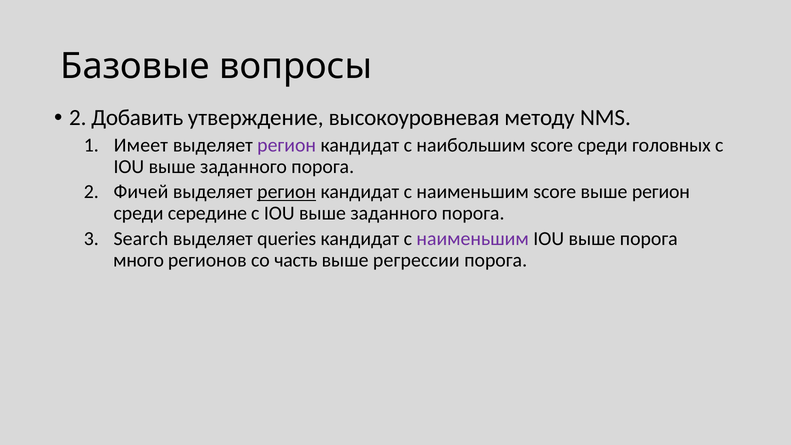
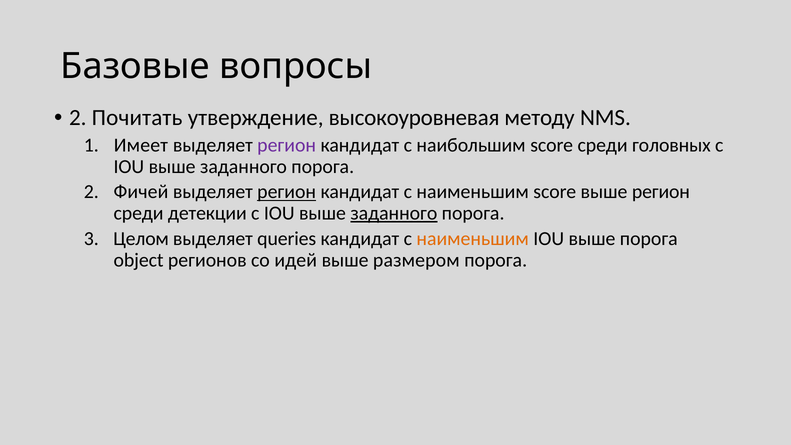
Добавить: Добавить -> Почитать
середине: середине -> детекции
заданного at (394, 213) underline: none -> present
Search: Search -> Целом
наименьшим at (473, 239) colour: purple -> orange
много: много -> object
часть: часть -> идей
регрессии: регрессии -> размером
